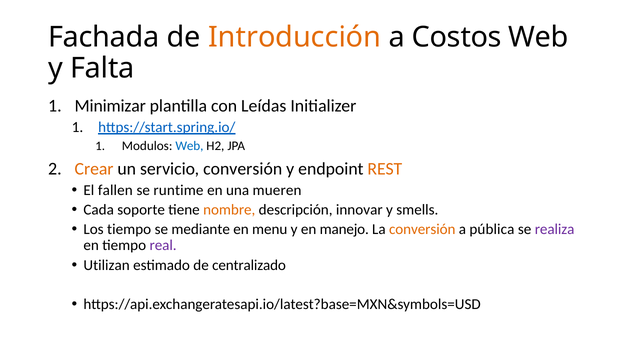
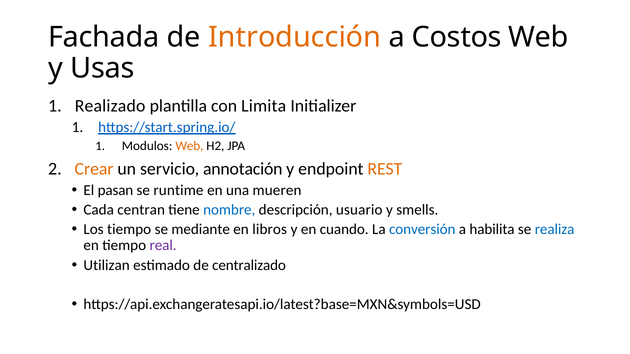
Falta: Falta -> Usas
Minimizar: Minimizar -> Realizado
Leídas: Leídas -> Limita
Web at (189, 146) colour: blue -> orange
servicio conversión: conversión -> annotación
fallen: fallen -> pasan
soporte: soporte -> centran
nombre colour: orange -> blue
innovar: innovar -> usuario
menu: menu -> libros
manejo: manejo -> cuando
conversión at (422, 229) colour: orange -> blue
pública: pública -> habilita
realiza colour: purple -> blue
